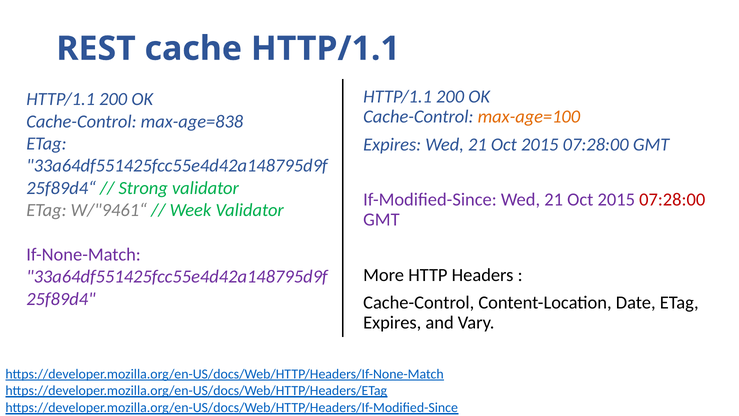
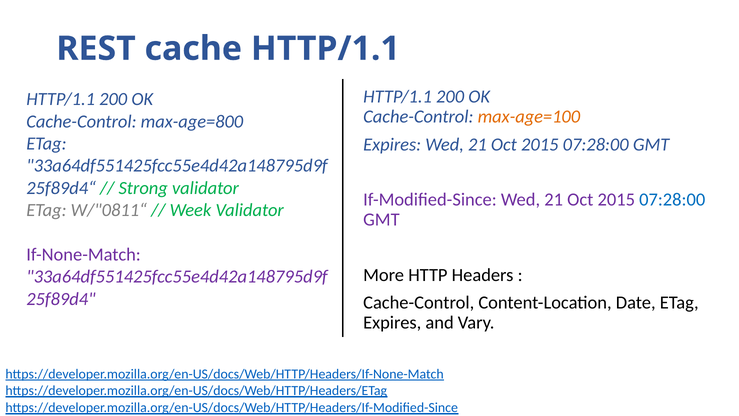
max-age=838: max-age=838 -> max-age=800
07:28:00 at (672, 200) colour: red -> blue
W/"9461“: W/"9461“ -> W/"0811“
